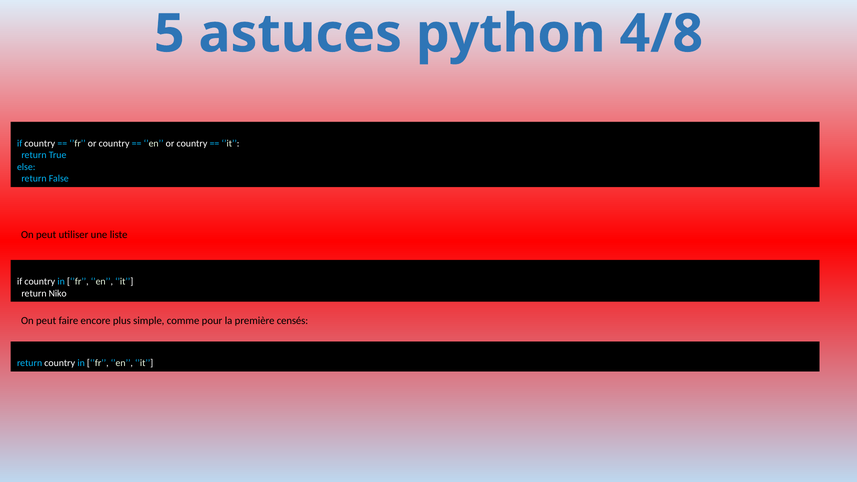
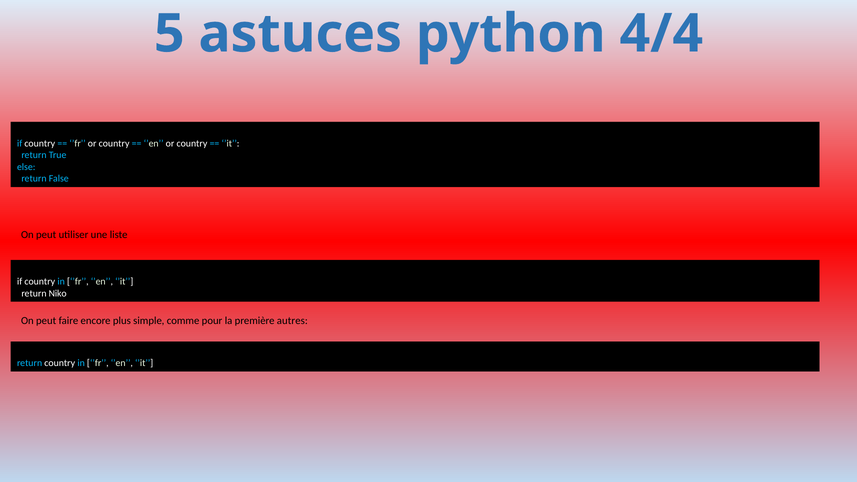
4/8: 4/8 -> 4/4
censés: censés -> autres
